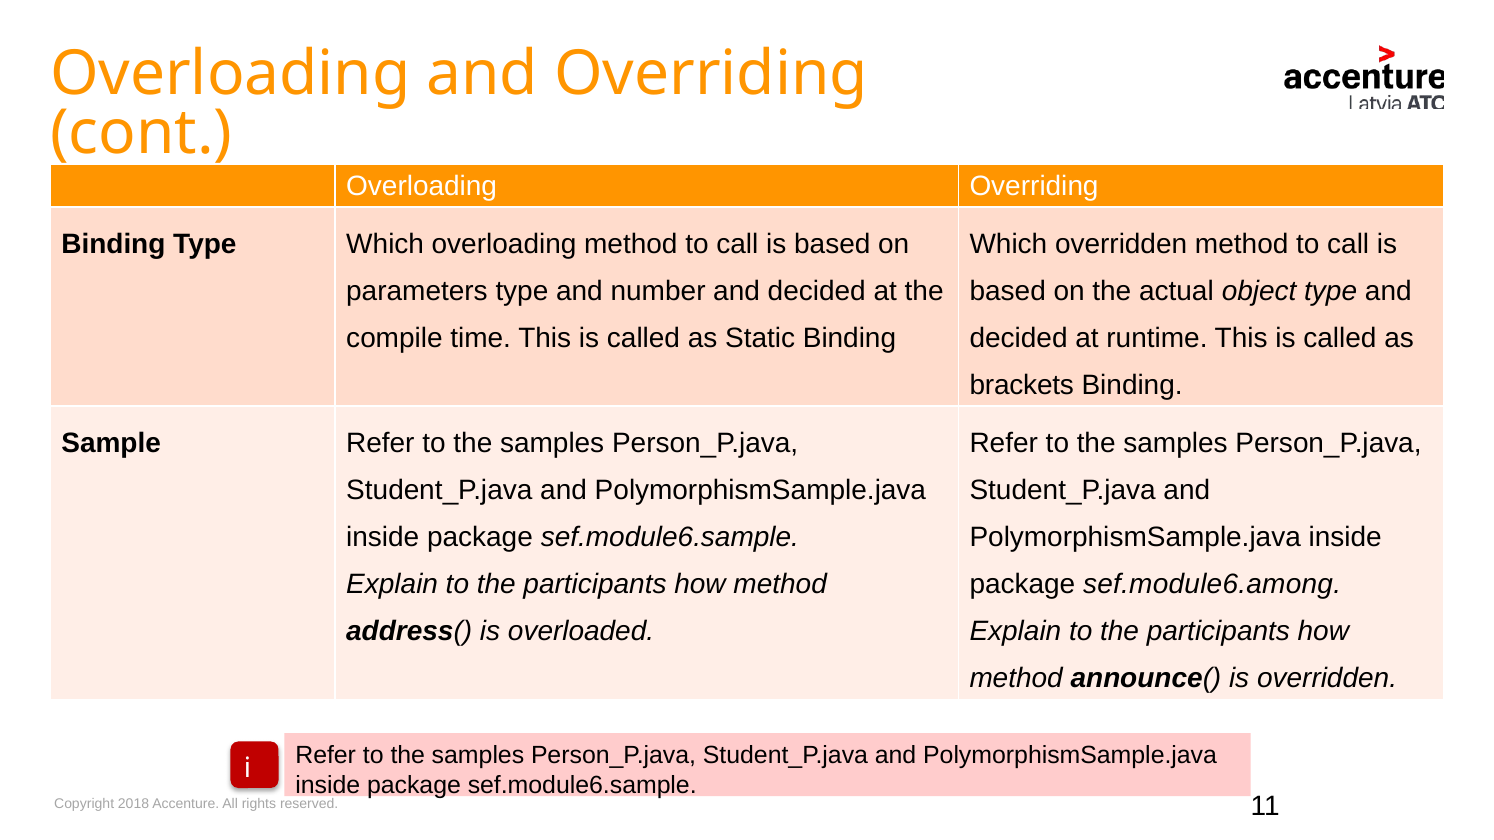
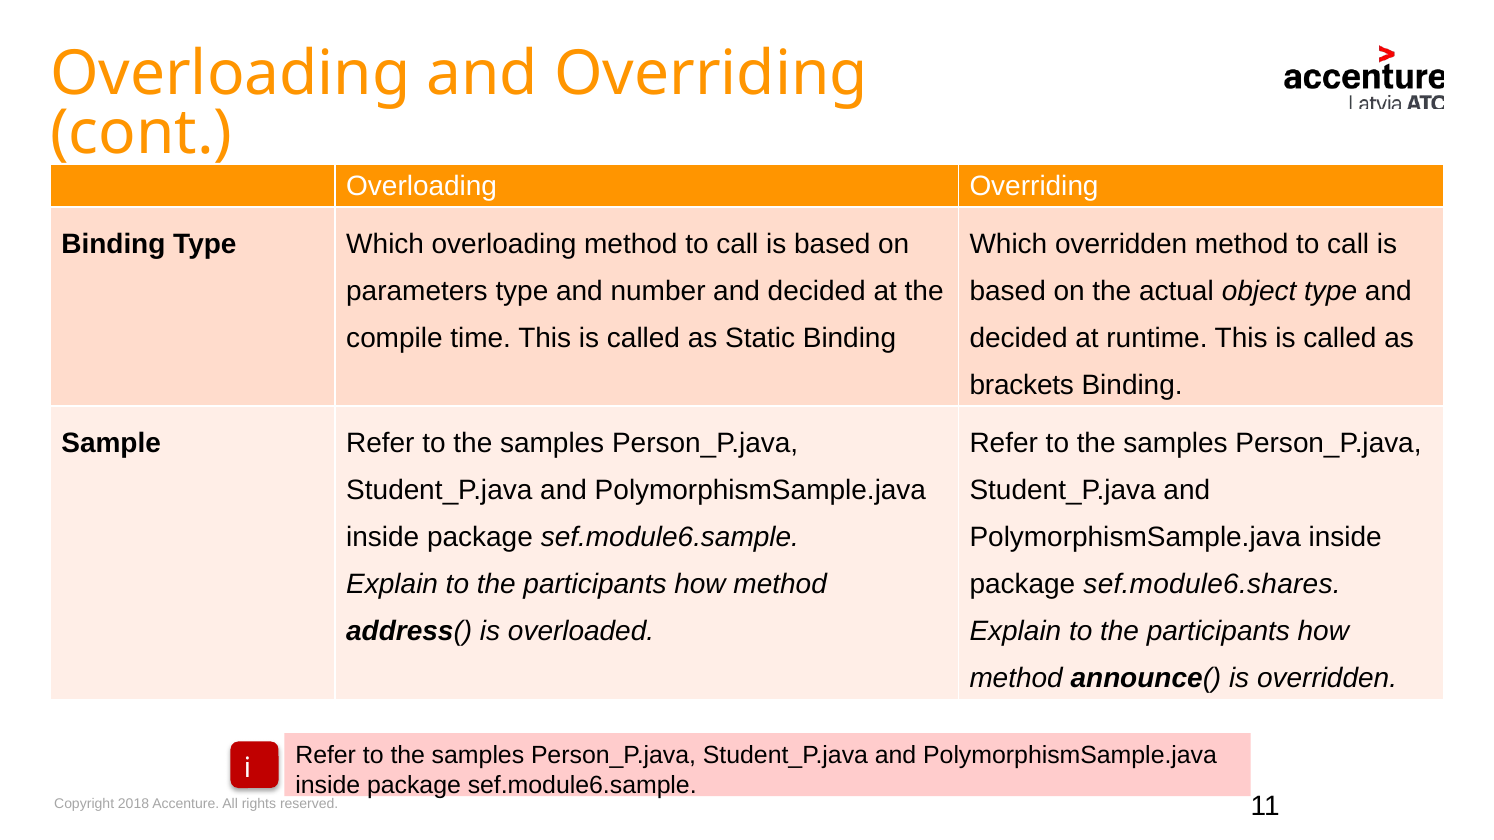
sef.module6.among: sef.module6.among -> sef.module6.shares
